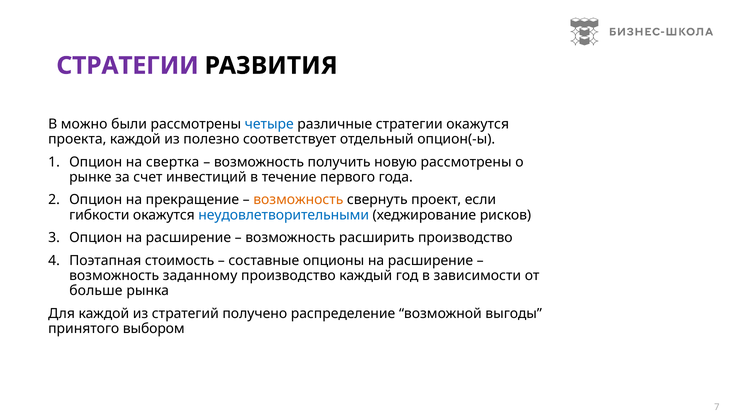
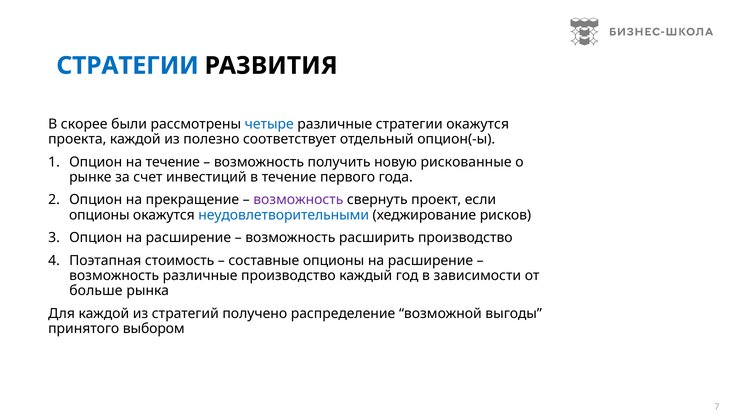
СТРАТЕГИИ at (128, 66) colour: purple -> blue
можно: можно -> скорее
на свертка: свертка -> течение
новую рассмотрены: рассмотрены -> рискованные
возможность at (298, 200) colour: orange -> purple
гибкости at (99, 215): гибкости -> опционы
возможность заданному: заданному -> различные
